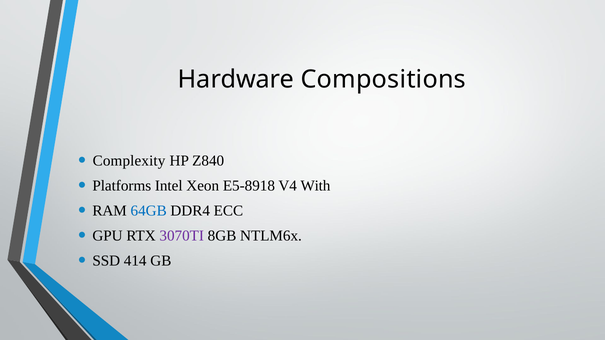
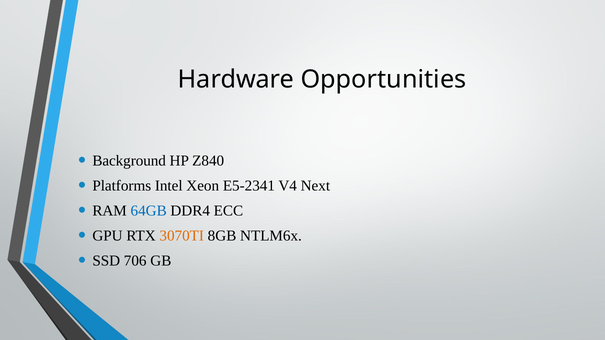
Compositions: Compositions -> Opportunities
Complexity: Complexity -> Background
E5-8918: E5-8918 -> E5-2341
With: With -> Next
3070TI colour: purple -> orange
414: 414 -> 706
